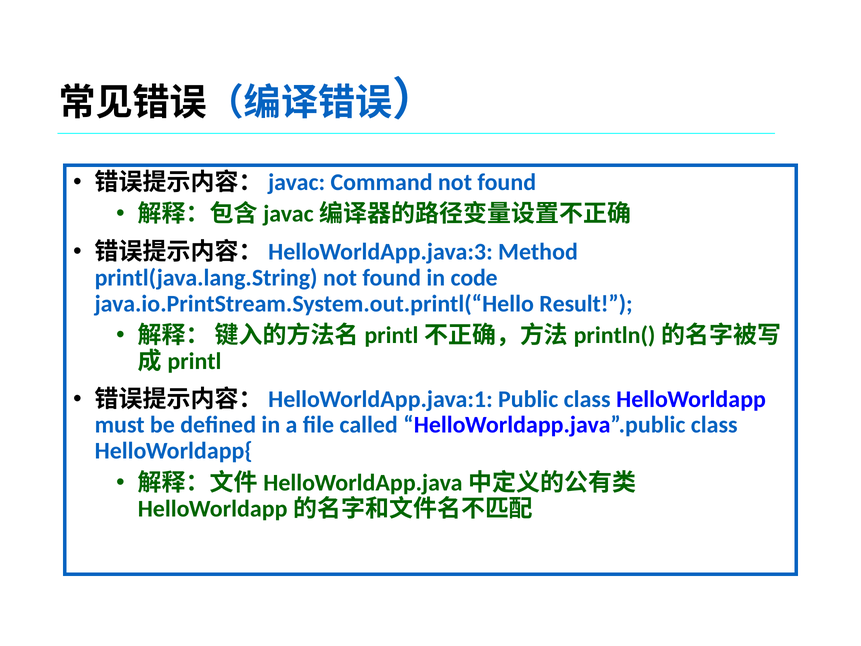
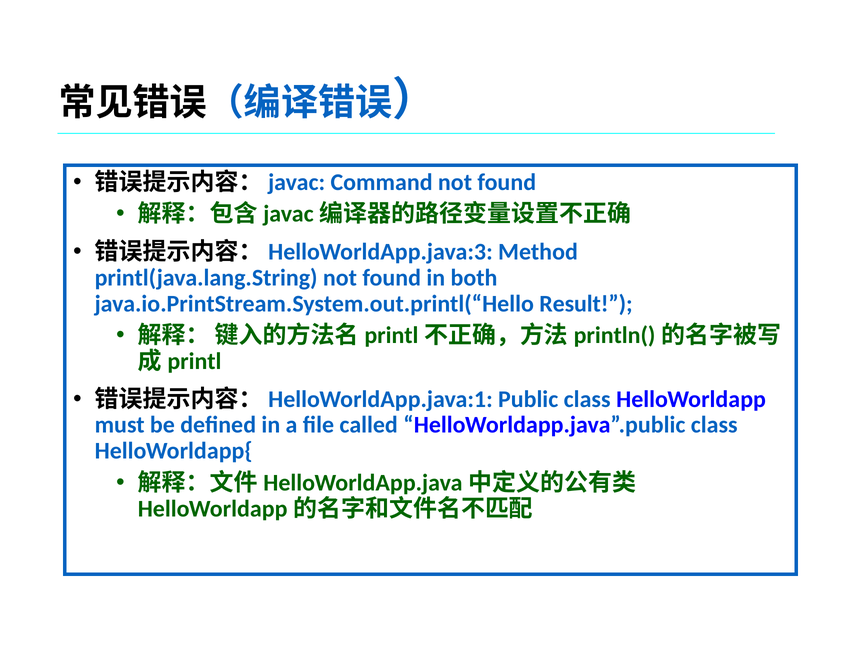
code: code -> both
